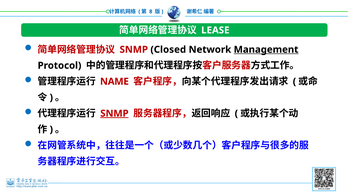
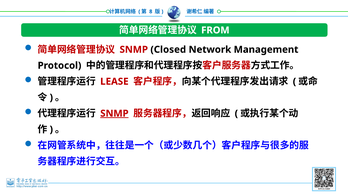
LEASE: LEASE -> FROM
Management underline: present -> none
NAME: NAME -> LEASE
